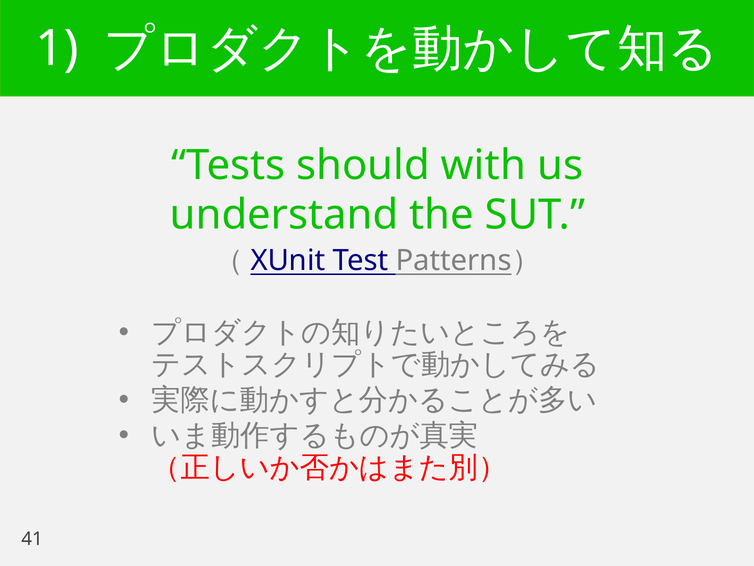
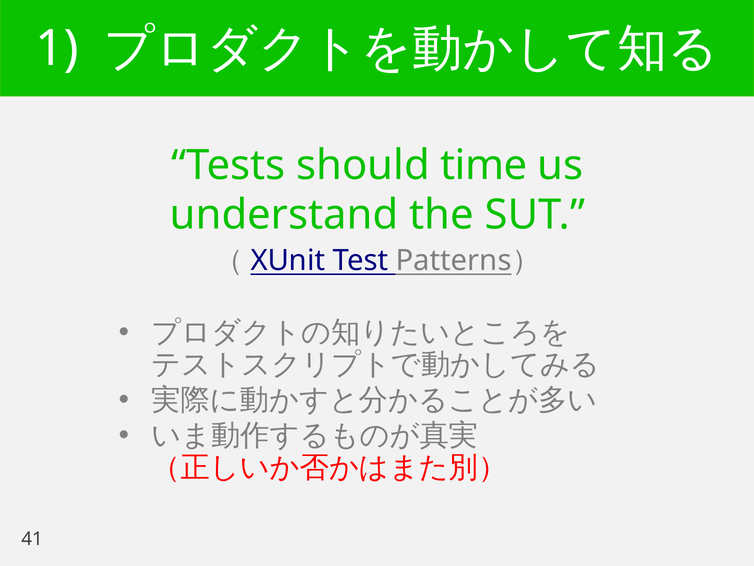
with: with -> time
